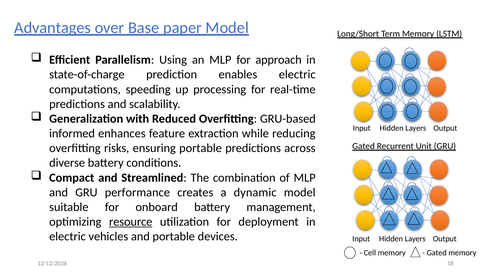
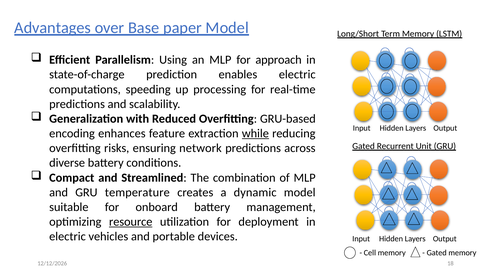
informed: informed -> encoding
while underline: none -> present
ensuring portable: portable -> network
performance: performance -> temperature
